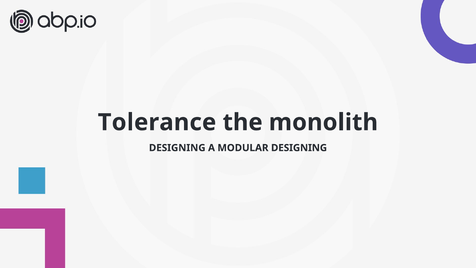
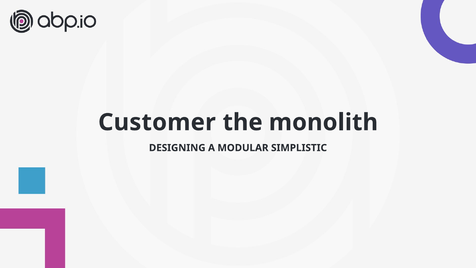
Tolerance: Tolerance -> Customer
MODULAR DESIGNING: DESIGNING -> SIMPLISTIC
